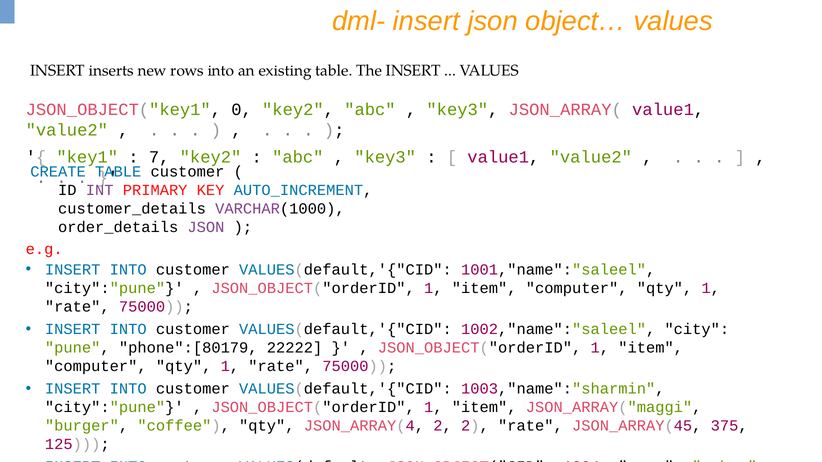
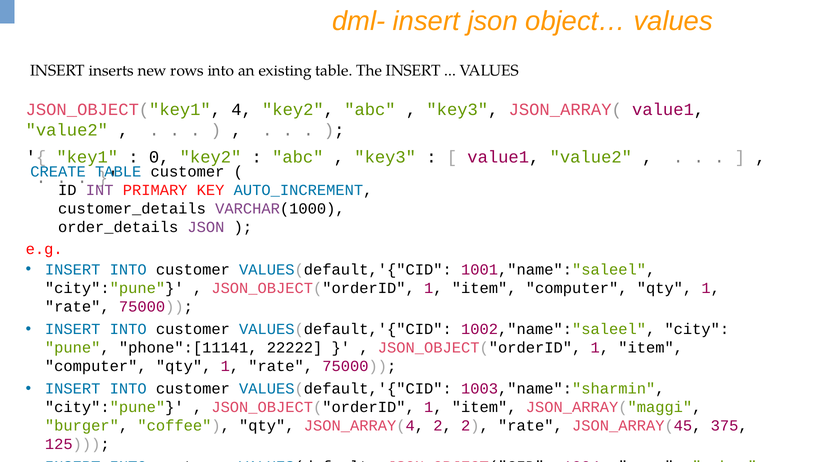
0: 0 -> 4
7: 7 -> 0
phone":[80179: phone":[80179 -> phone":[11141
